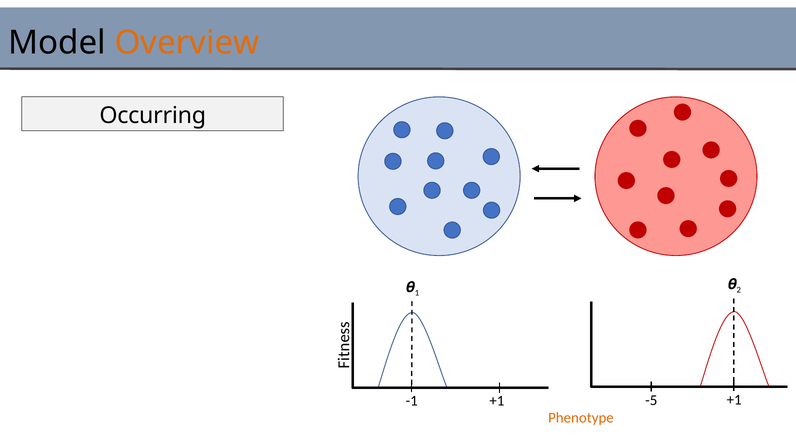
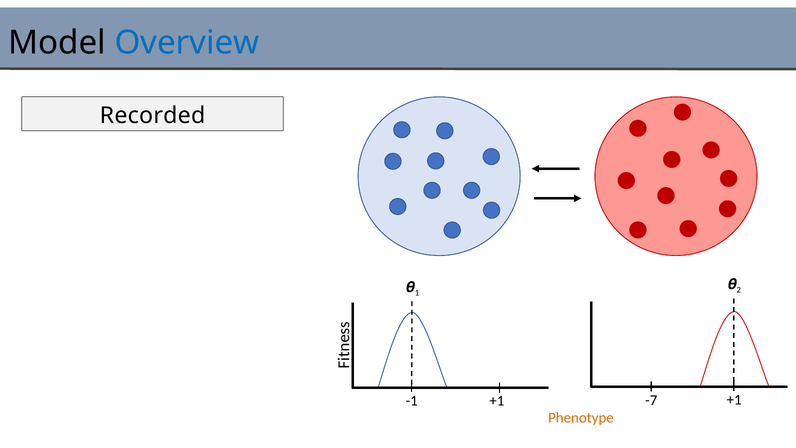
Overview colour: orange -> blue
Occurring: Occurring -> Recorded
-5: -5 -> -7
